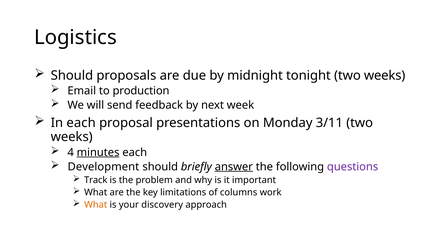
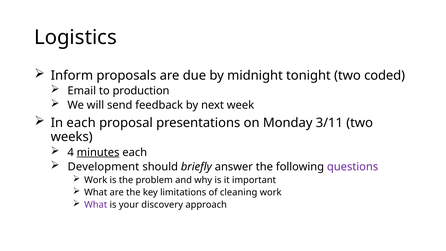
Should at (72, 75): Should -> Inform
tonight two weeks: weeks -> coded
answer underline: present -> none
Track at (96, 180): Track -> Work
columns: columns -> cleaning
What at (96, 205) colour: orange -> purple
